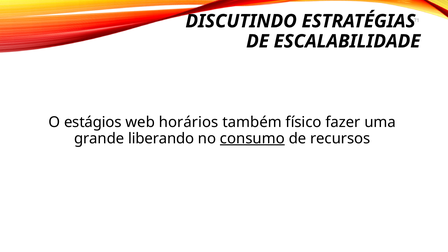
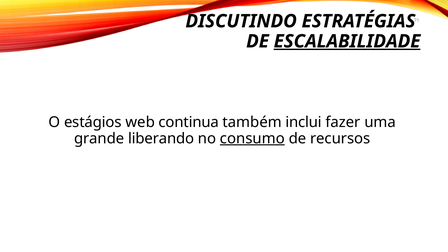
ESCALABILIDADE underline: none -> present
horários: horários -> continua
físico: físico -> inclui
